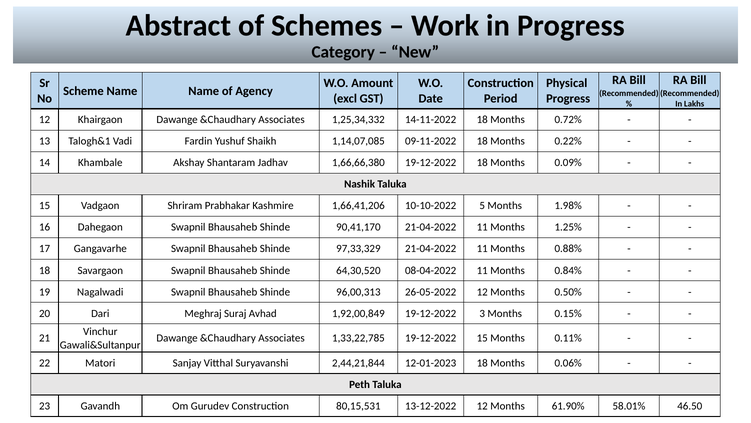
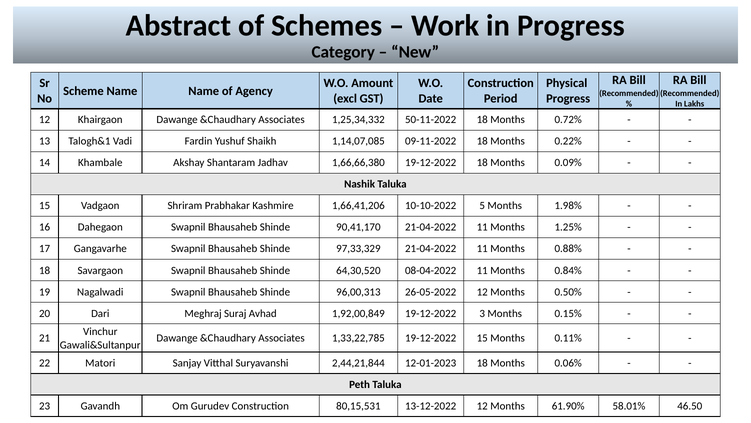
14-11-2022: 14-11-2022 -> 50-11-2022
